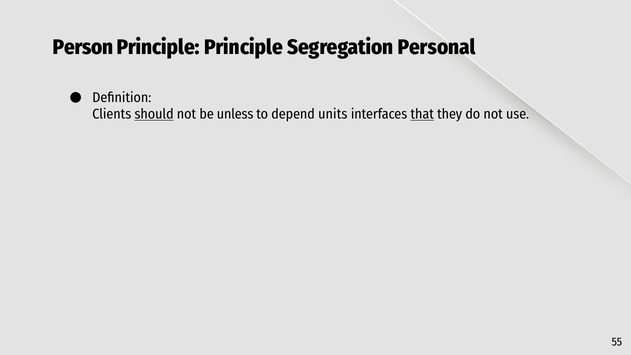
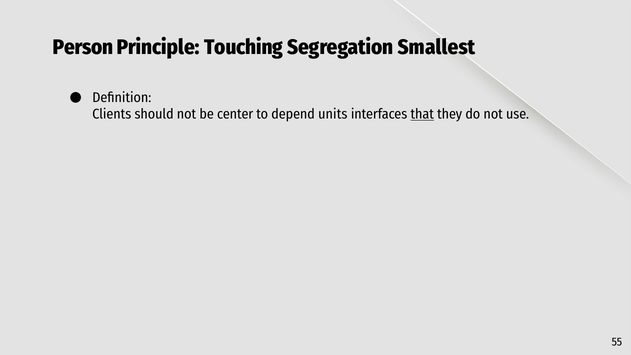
Principle Principle: Principle -> Touching
Personal: Personal -> Smallest
should underline: present -> none
unless: unless -> center
